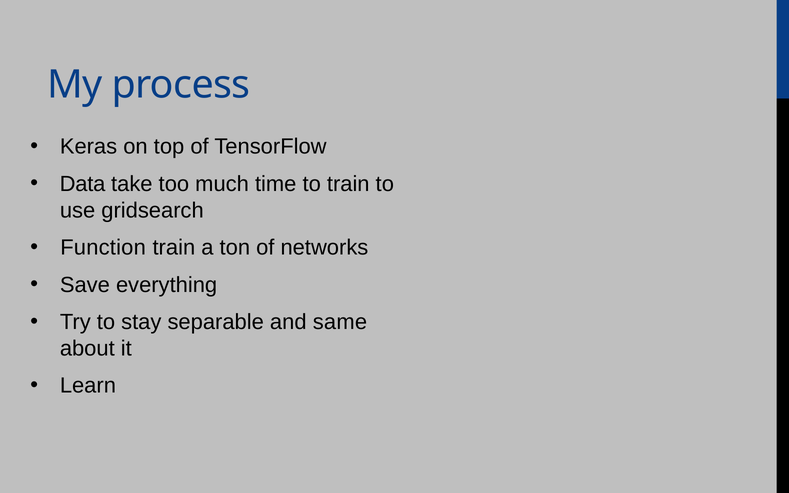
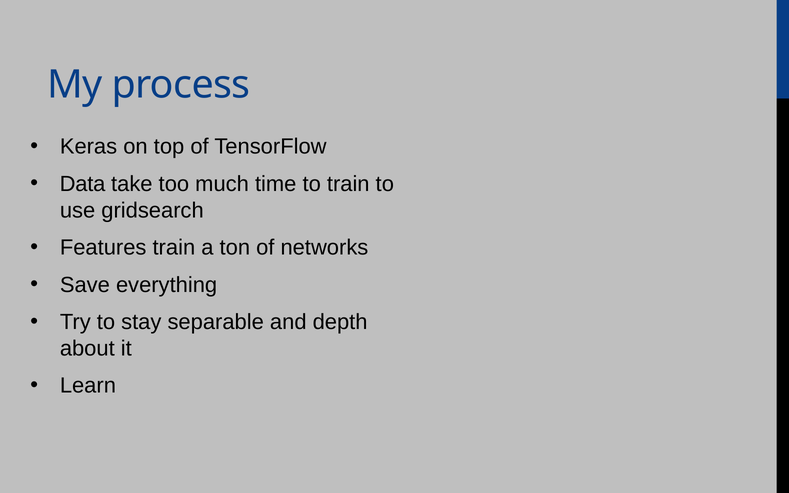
Function: Function -> Features
same: same -> depth
